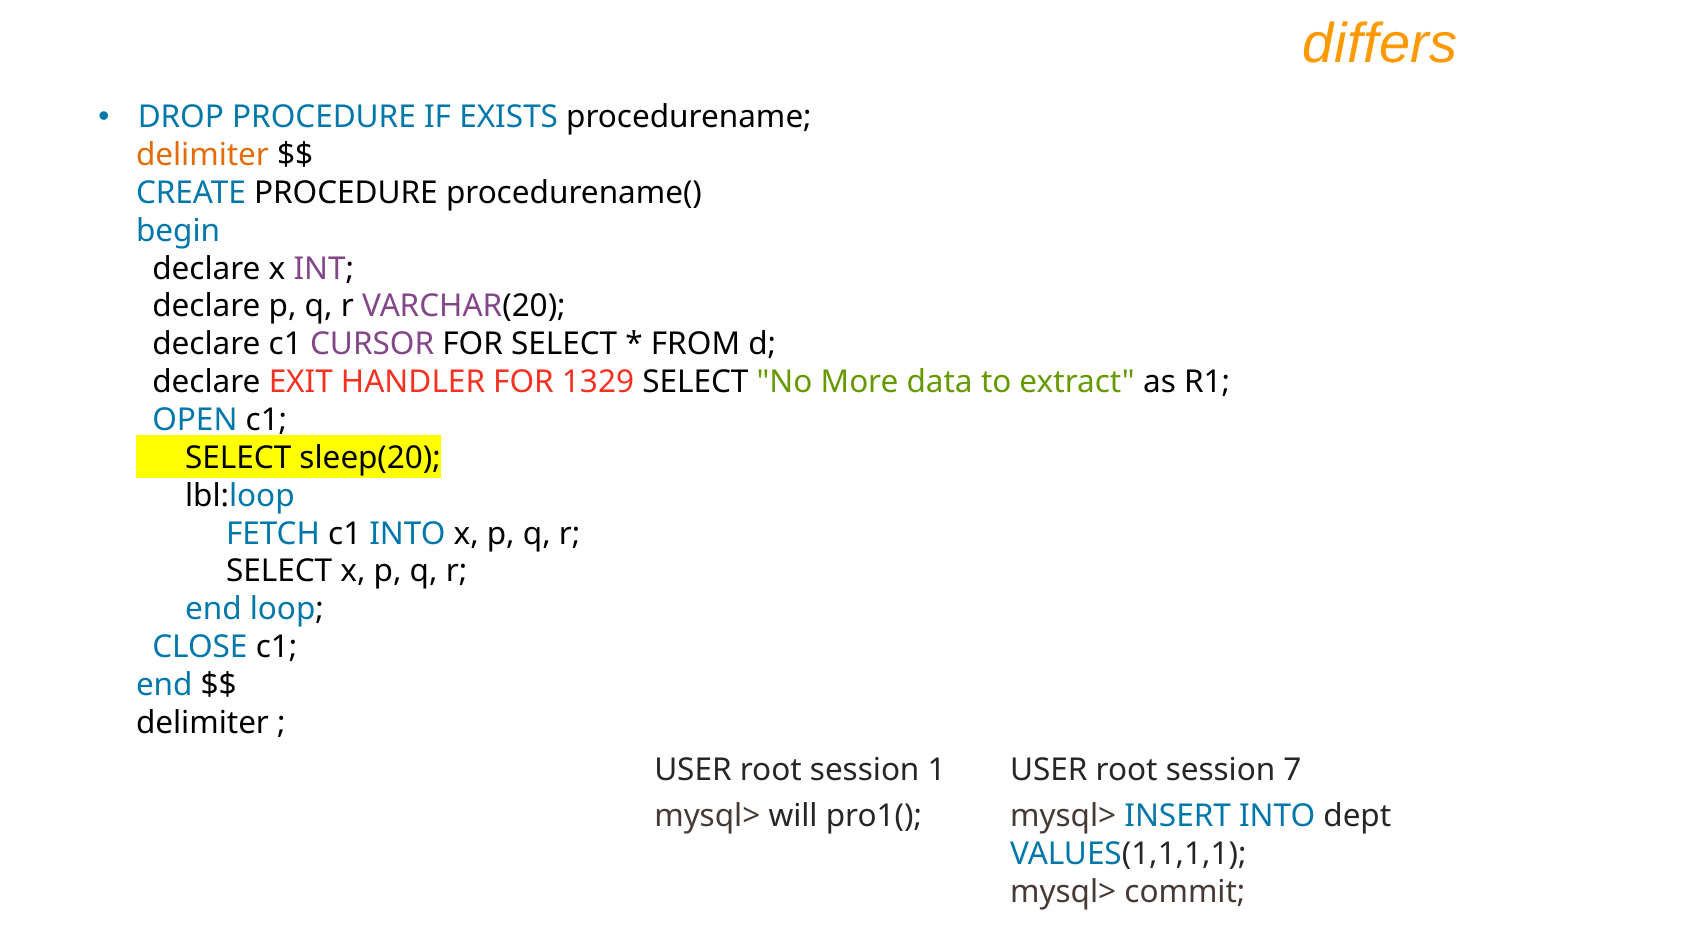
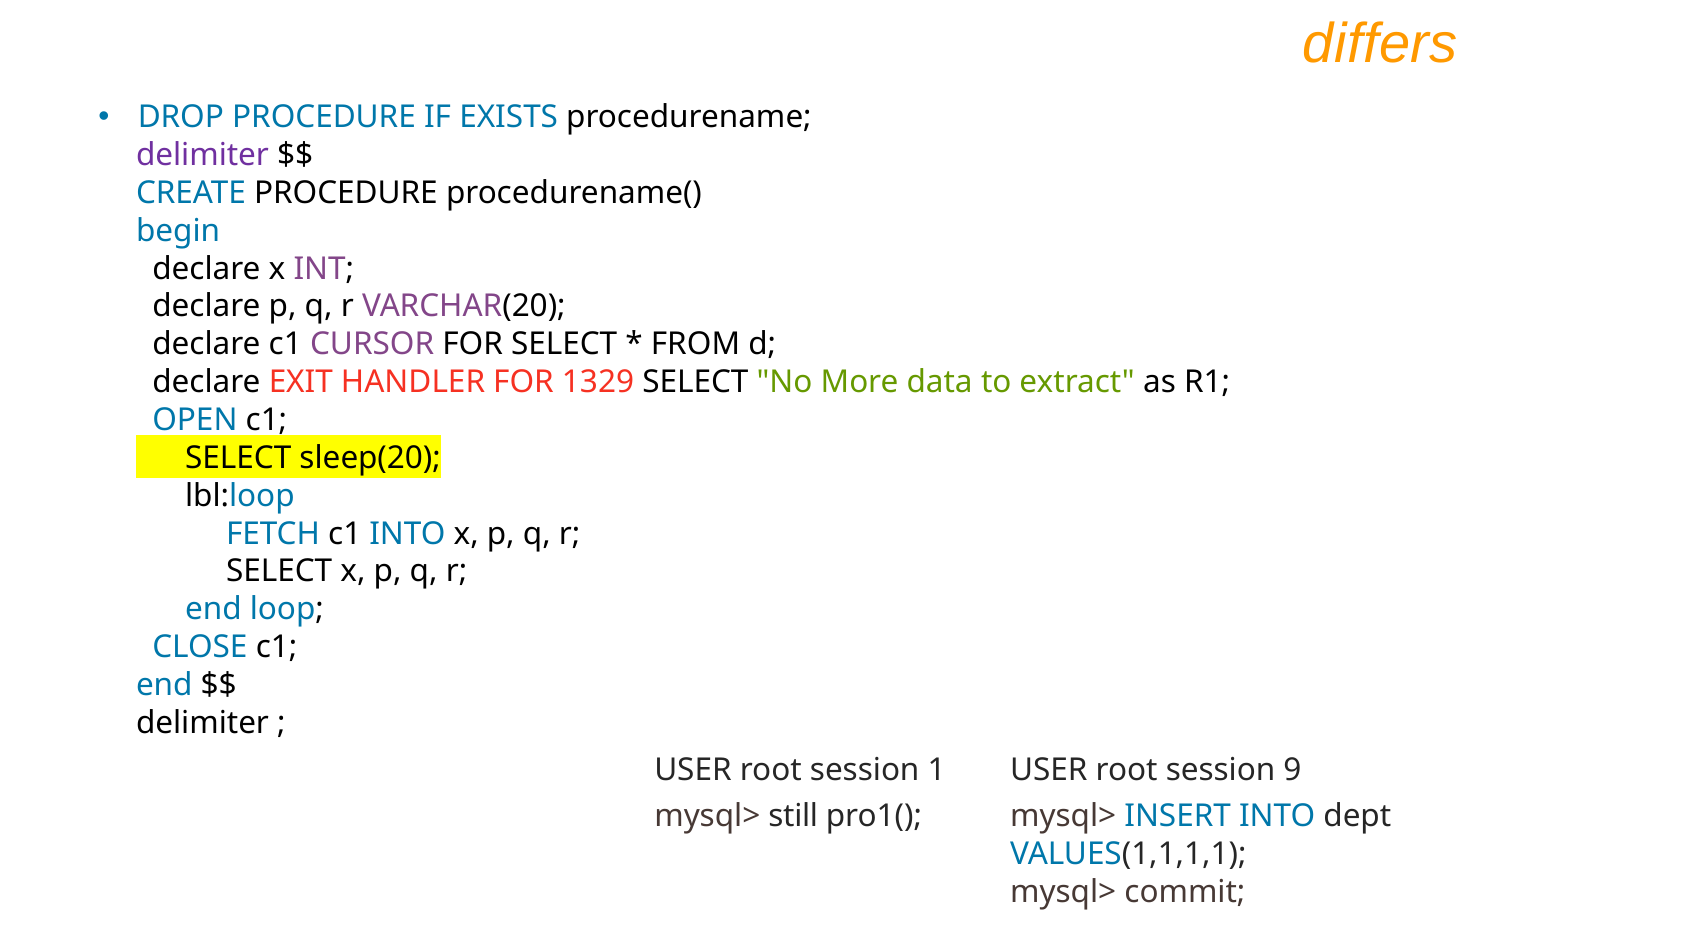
delimiter at (202, 155) colour: orange -> purple
7: 7 -> 9
will: will -> still
